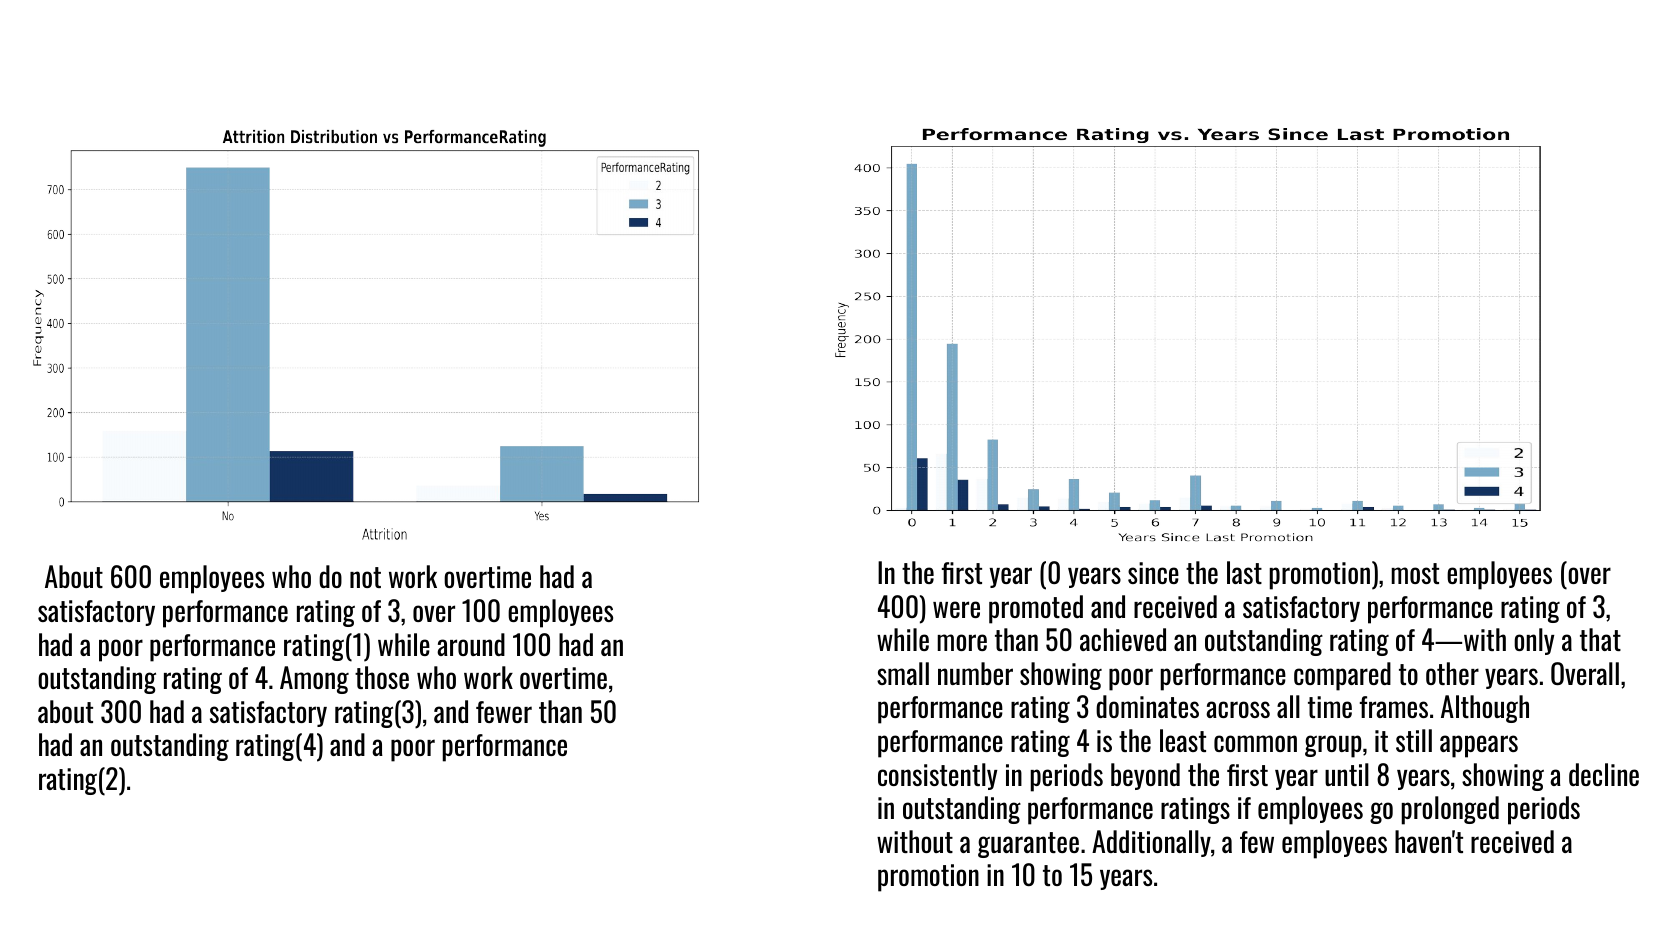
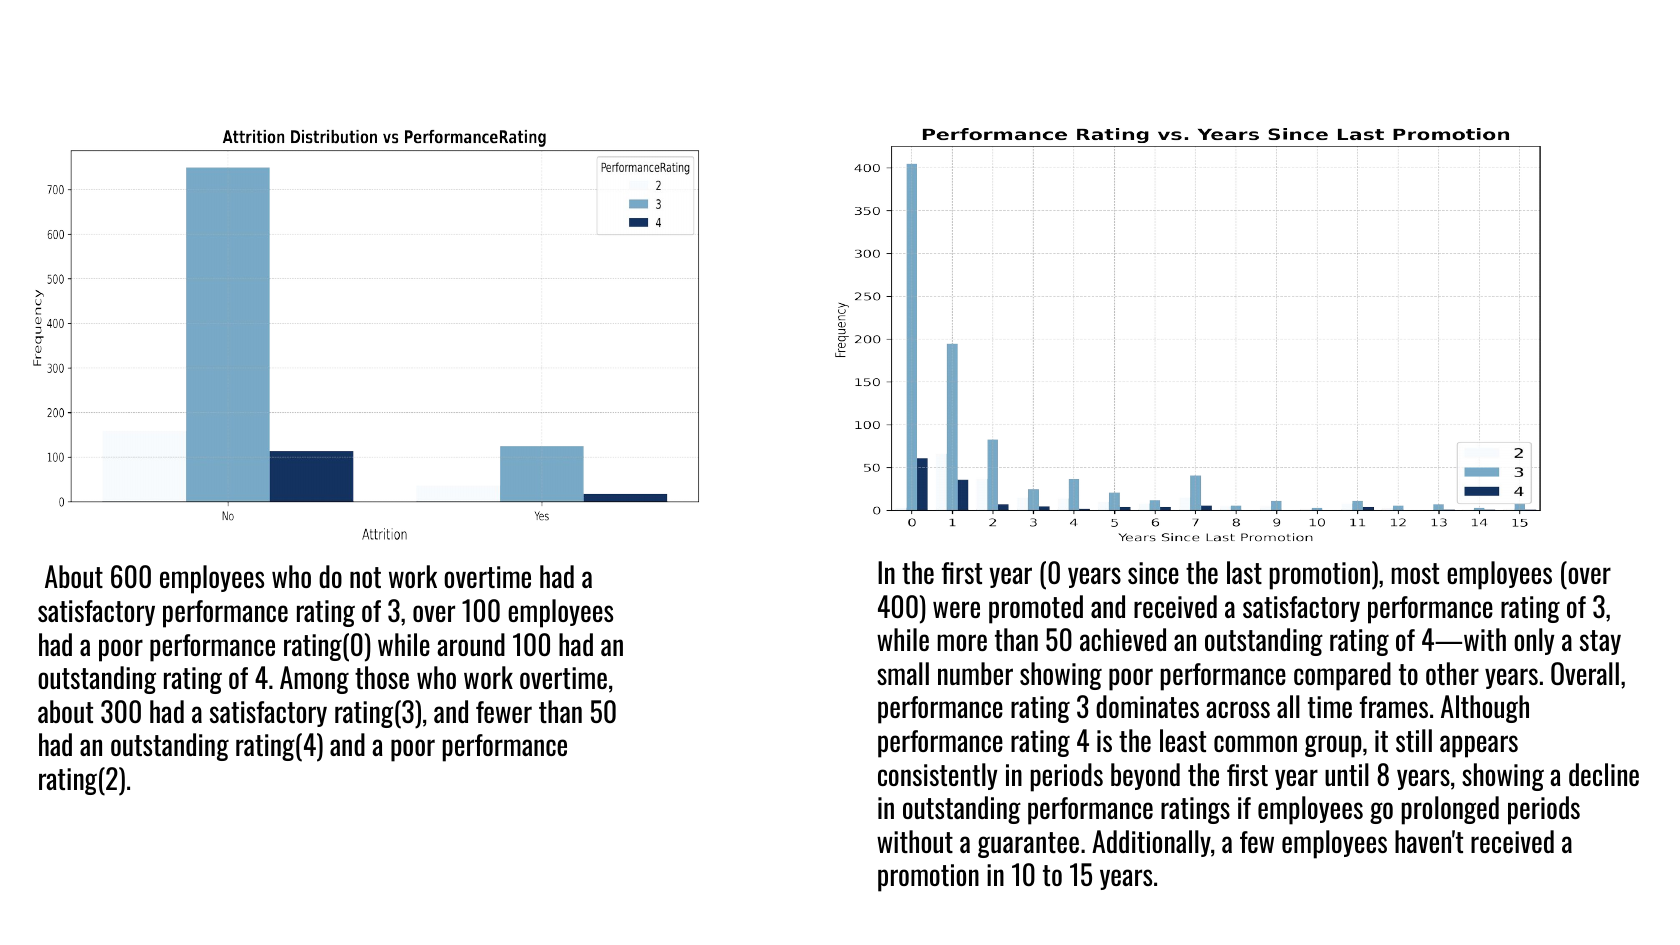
that: that -> stay
rating(1: rating(1 -> rating(0
